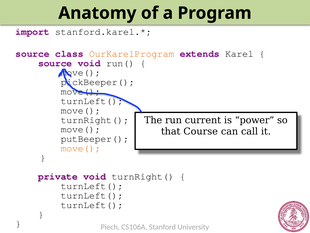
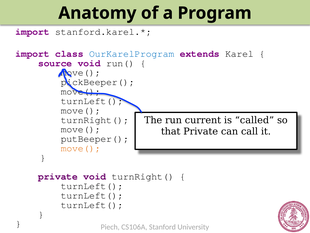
source at (32, 54): source -> import
OurKarelProgram colour: orange -> blue
power: power -> called
that Course: Course -> Private
